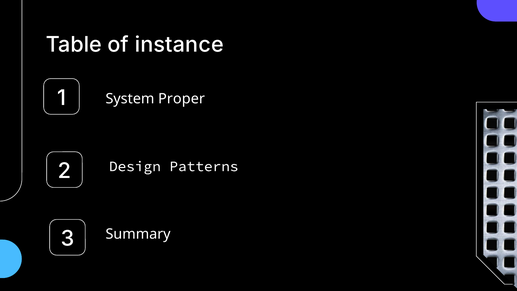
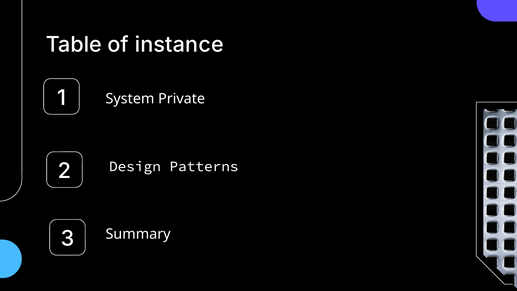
Proper: Proper -> Private
